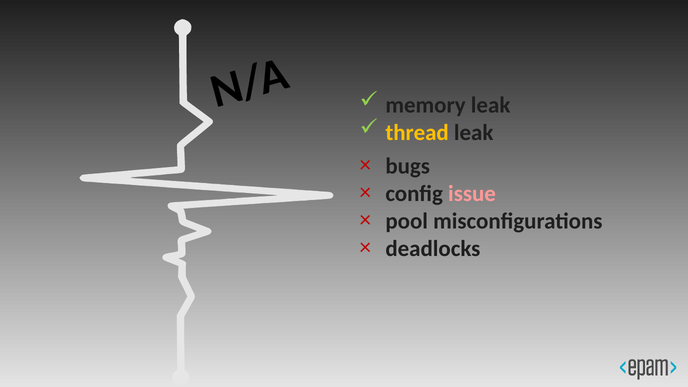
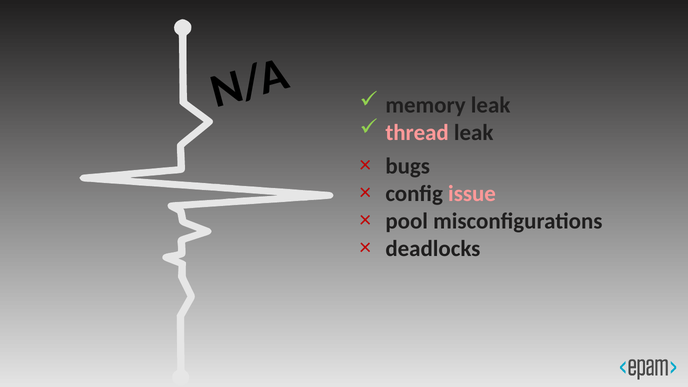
thread colour: yellow -> pink
